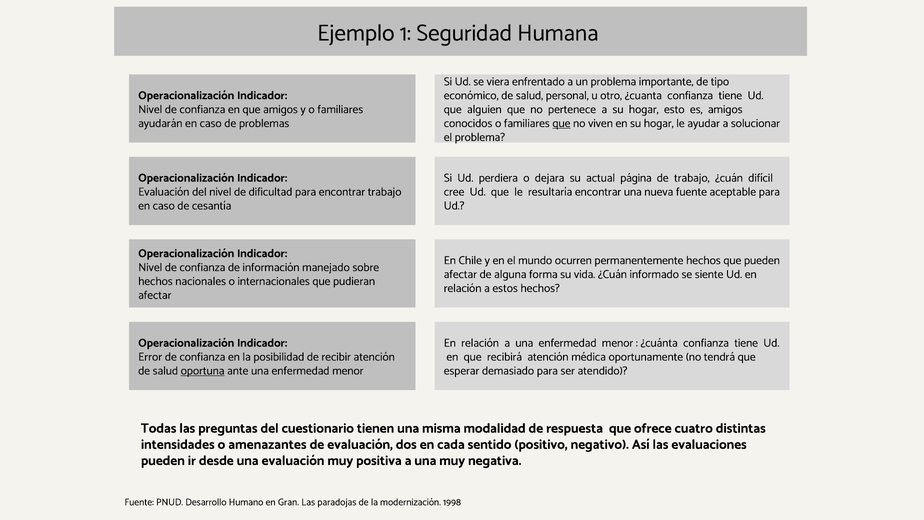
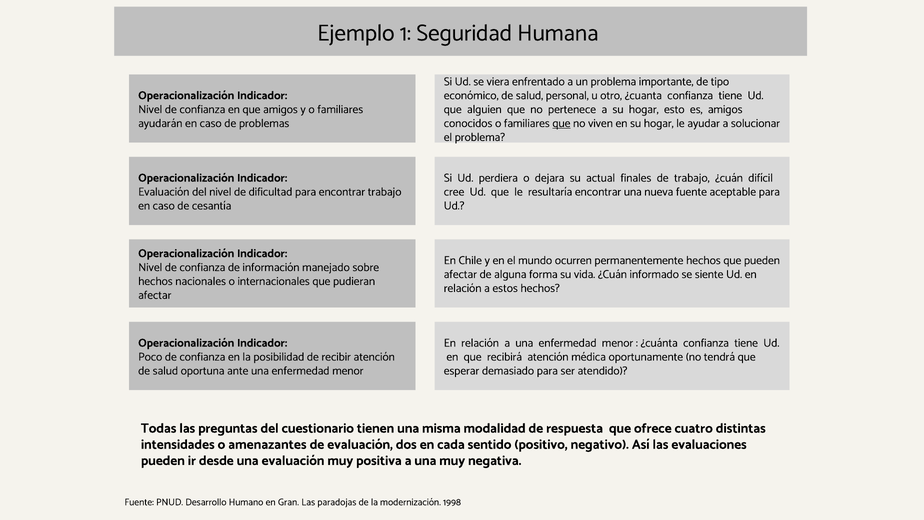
página: página -> finales
Error: Error -> Poco
oportuna underline: present -> none
